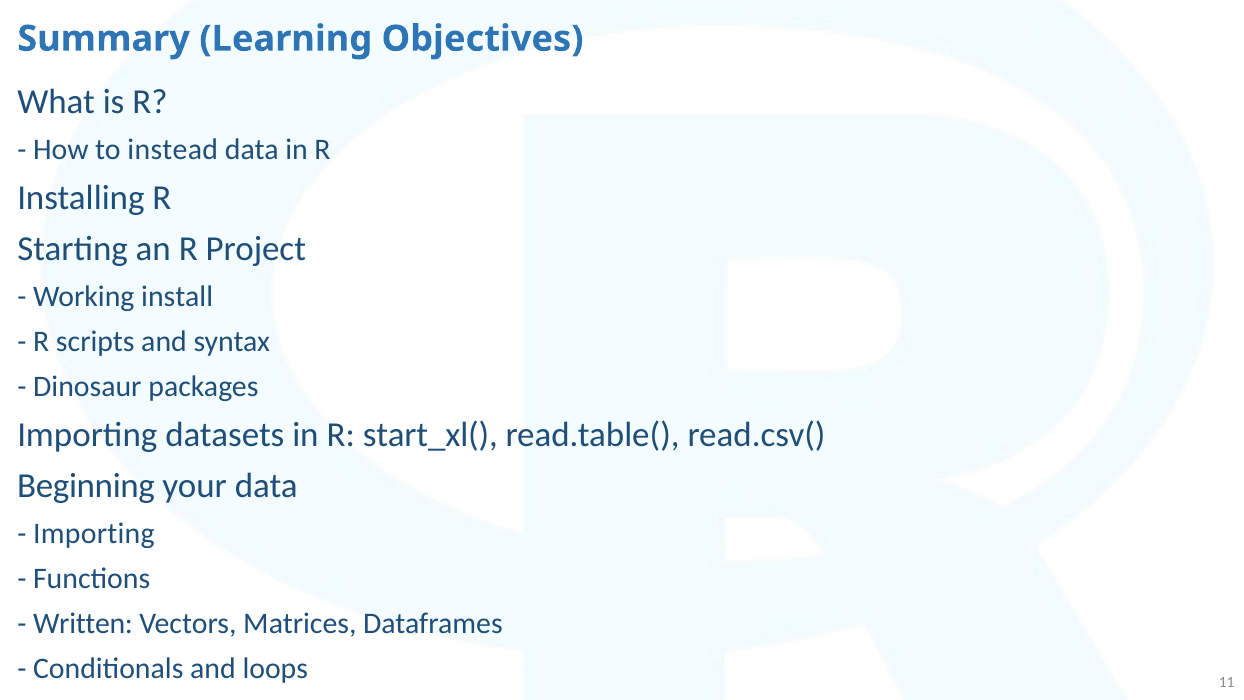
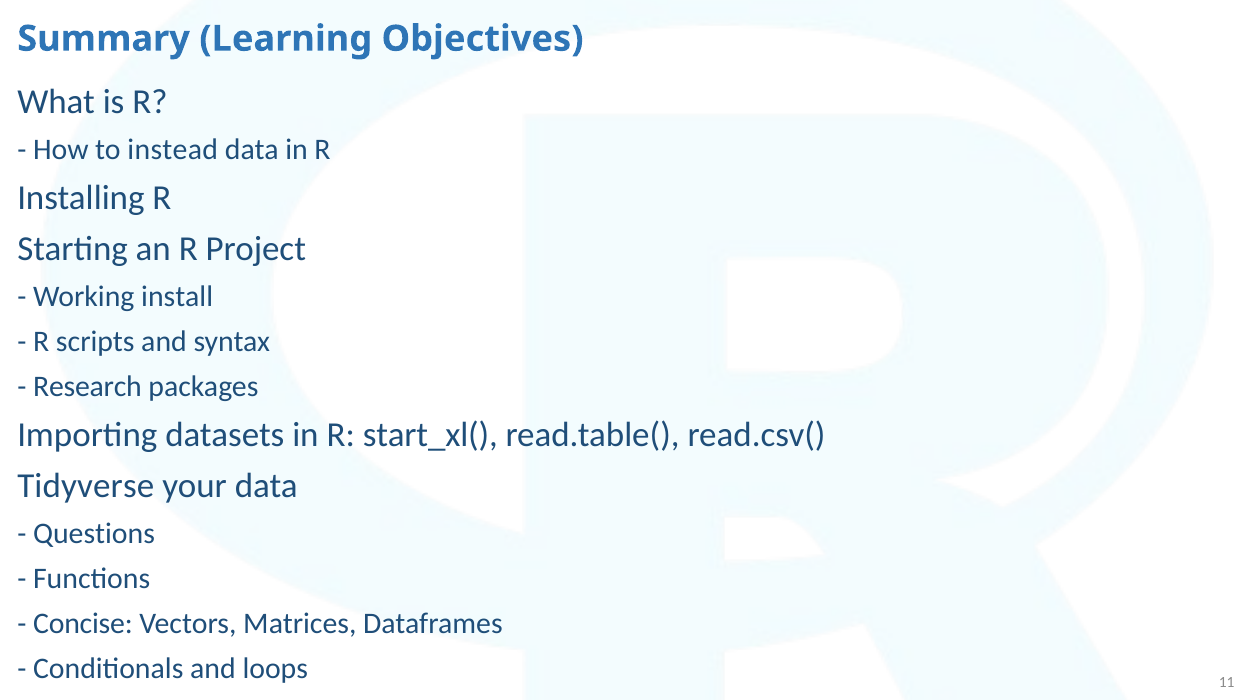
Dinosaur: Dinosaur -> Research
Beginning: Beginning -> Tidyverse
Importing at (94, 533): Importing -> Questions
Written: Written -> Concise
